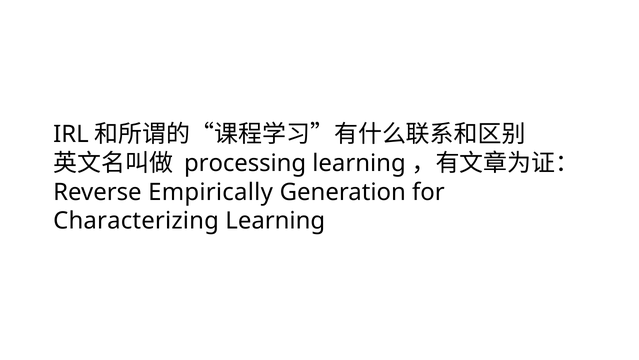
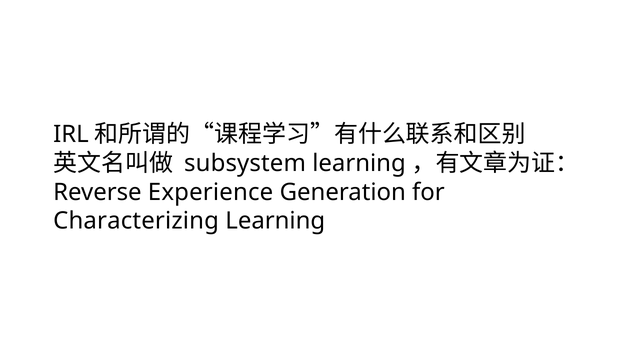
processing: processing -> subsystem
Empirically: Empirically -> Experience
